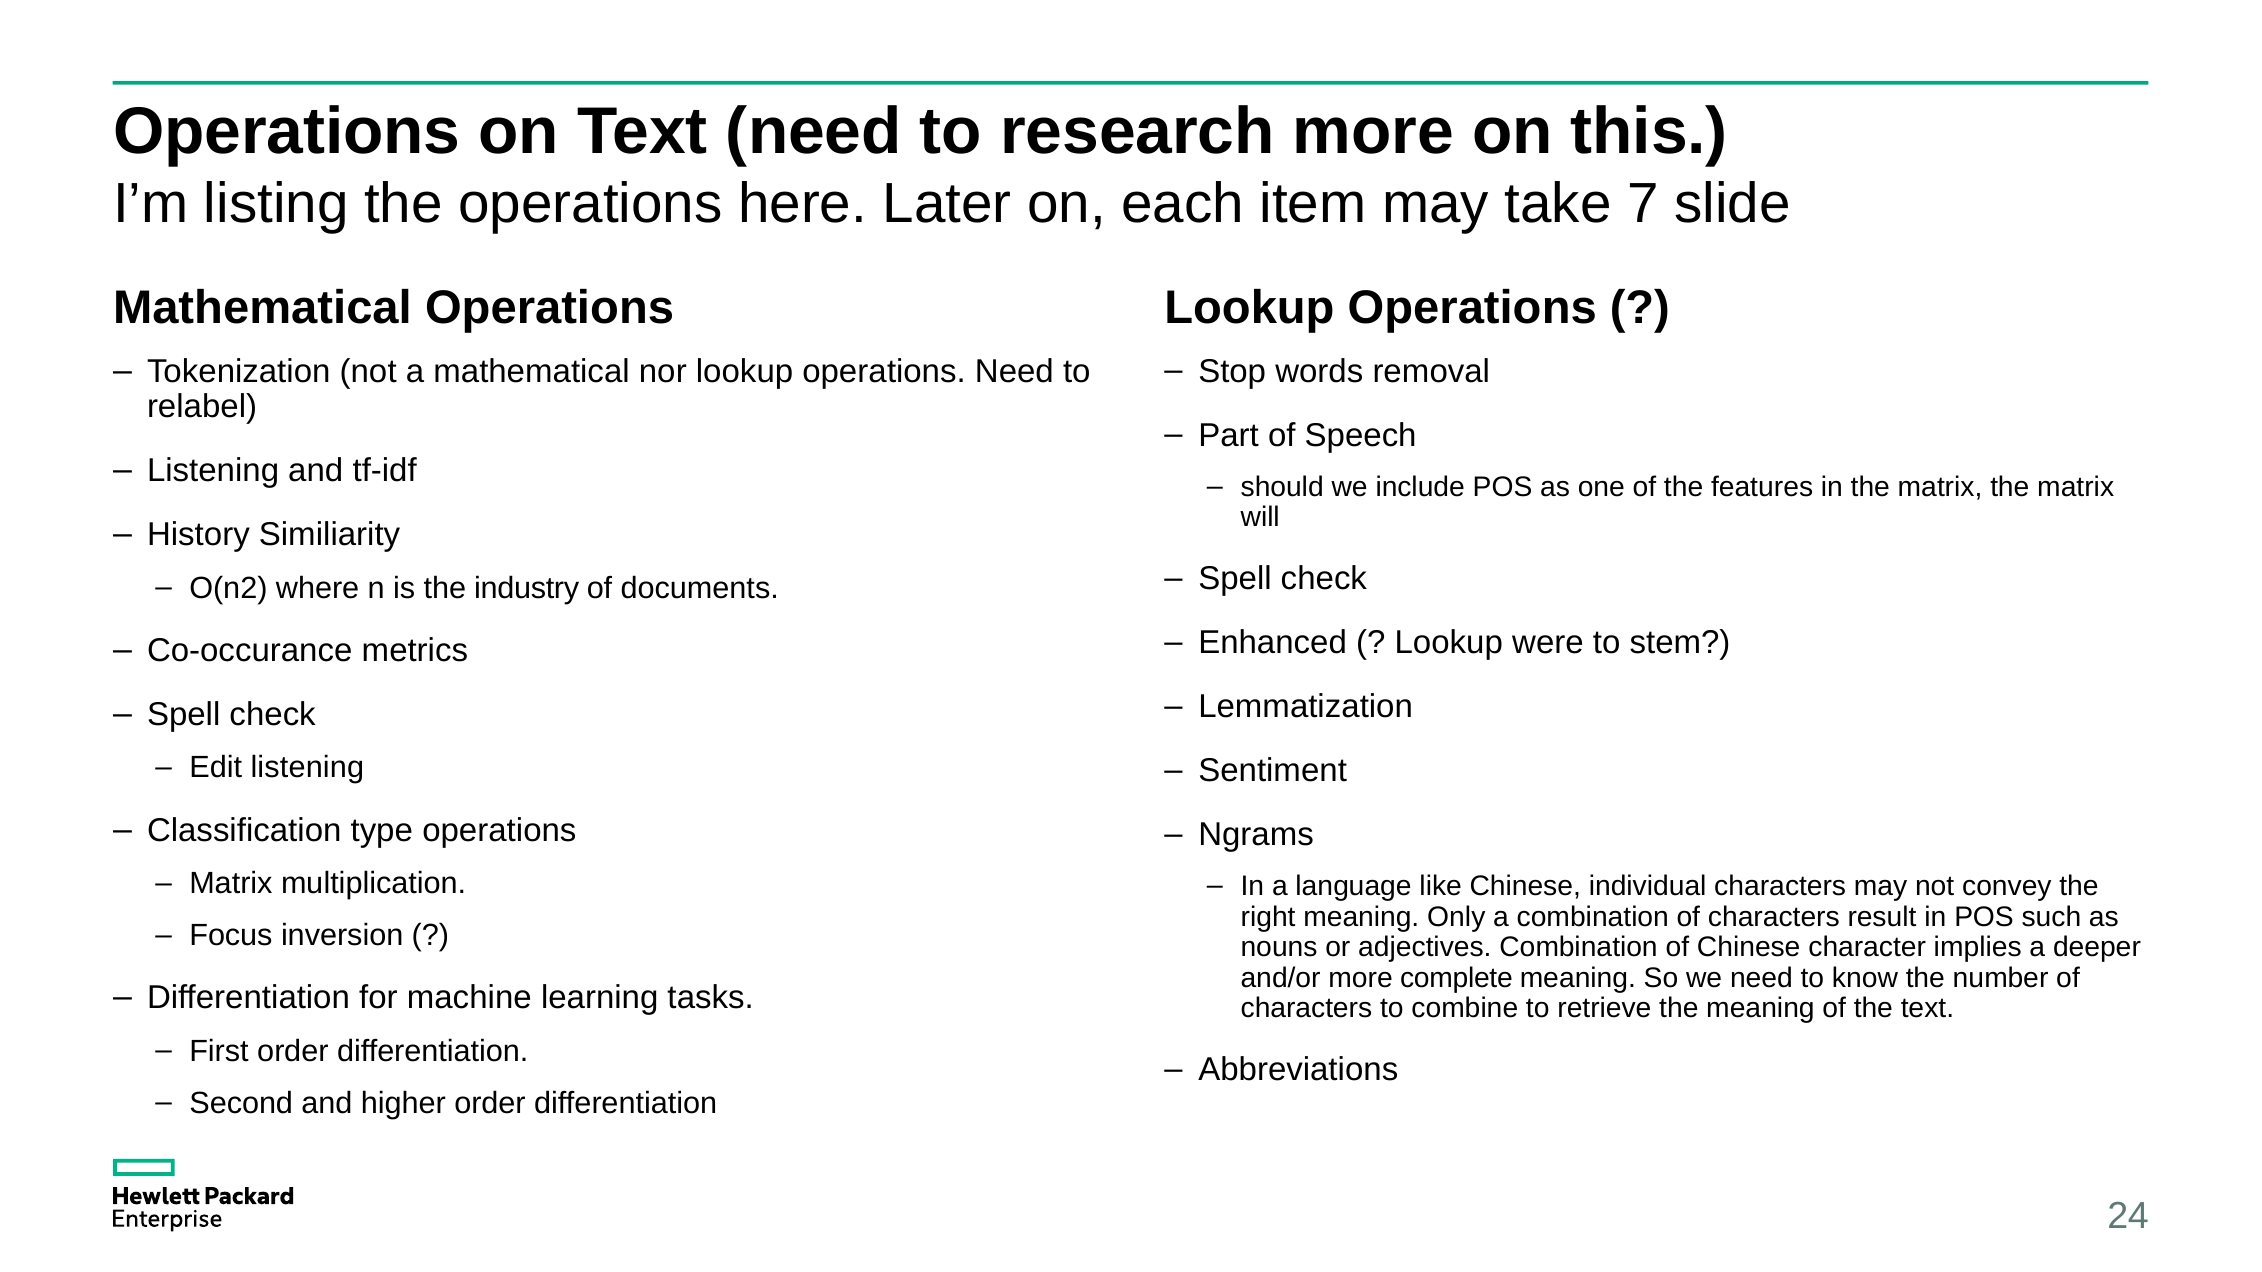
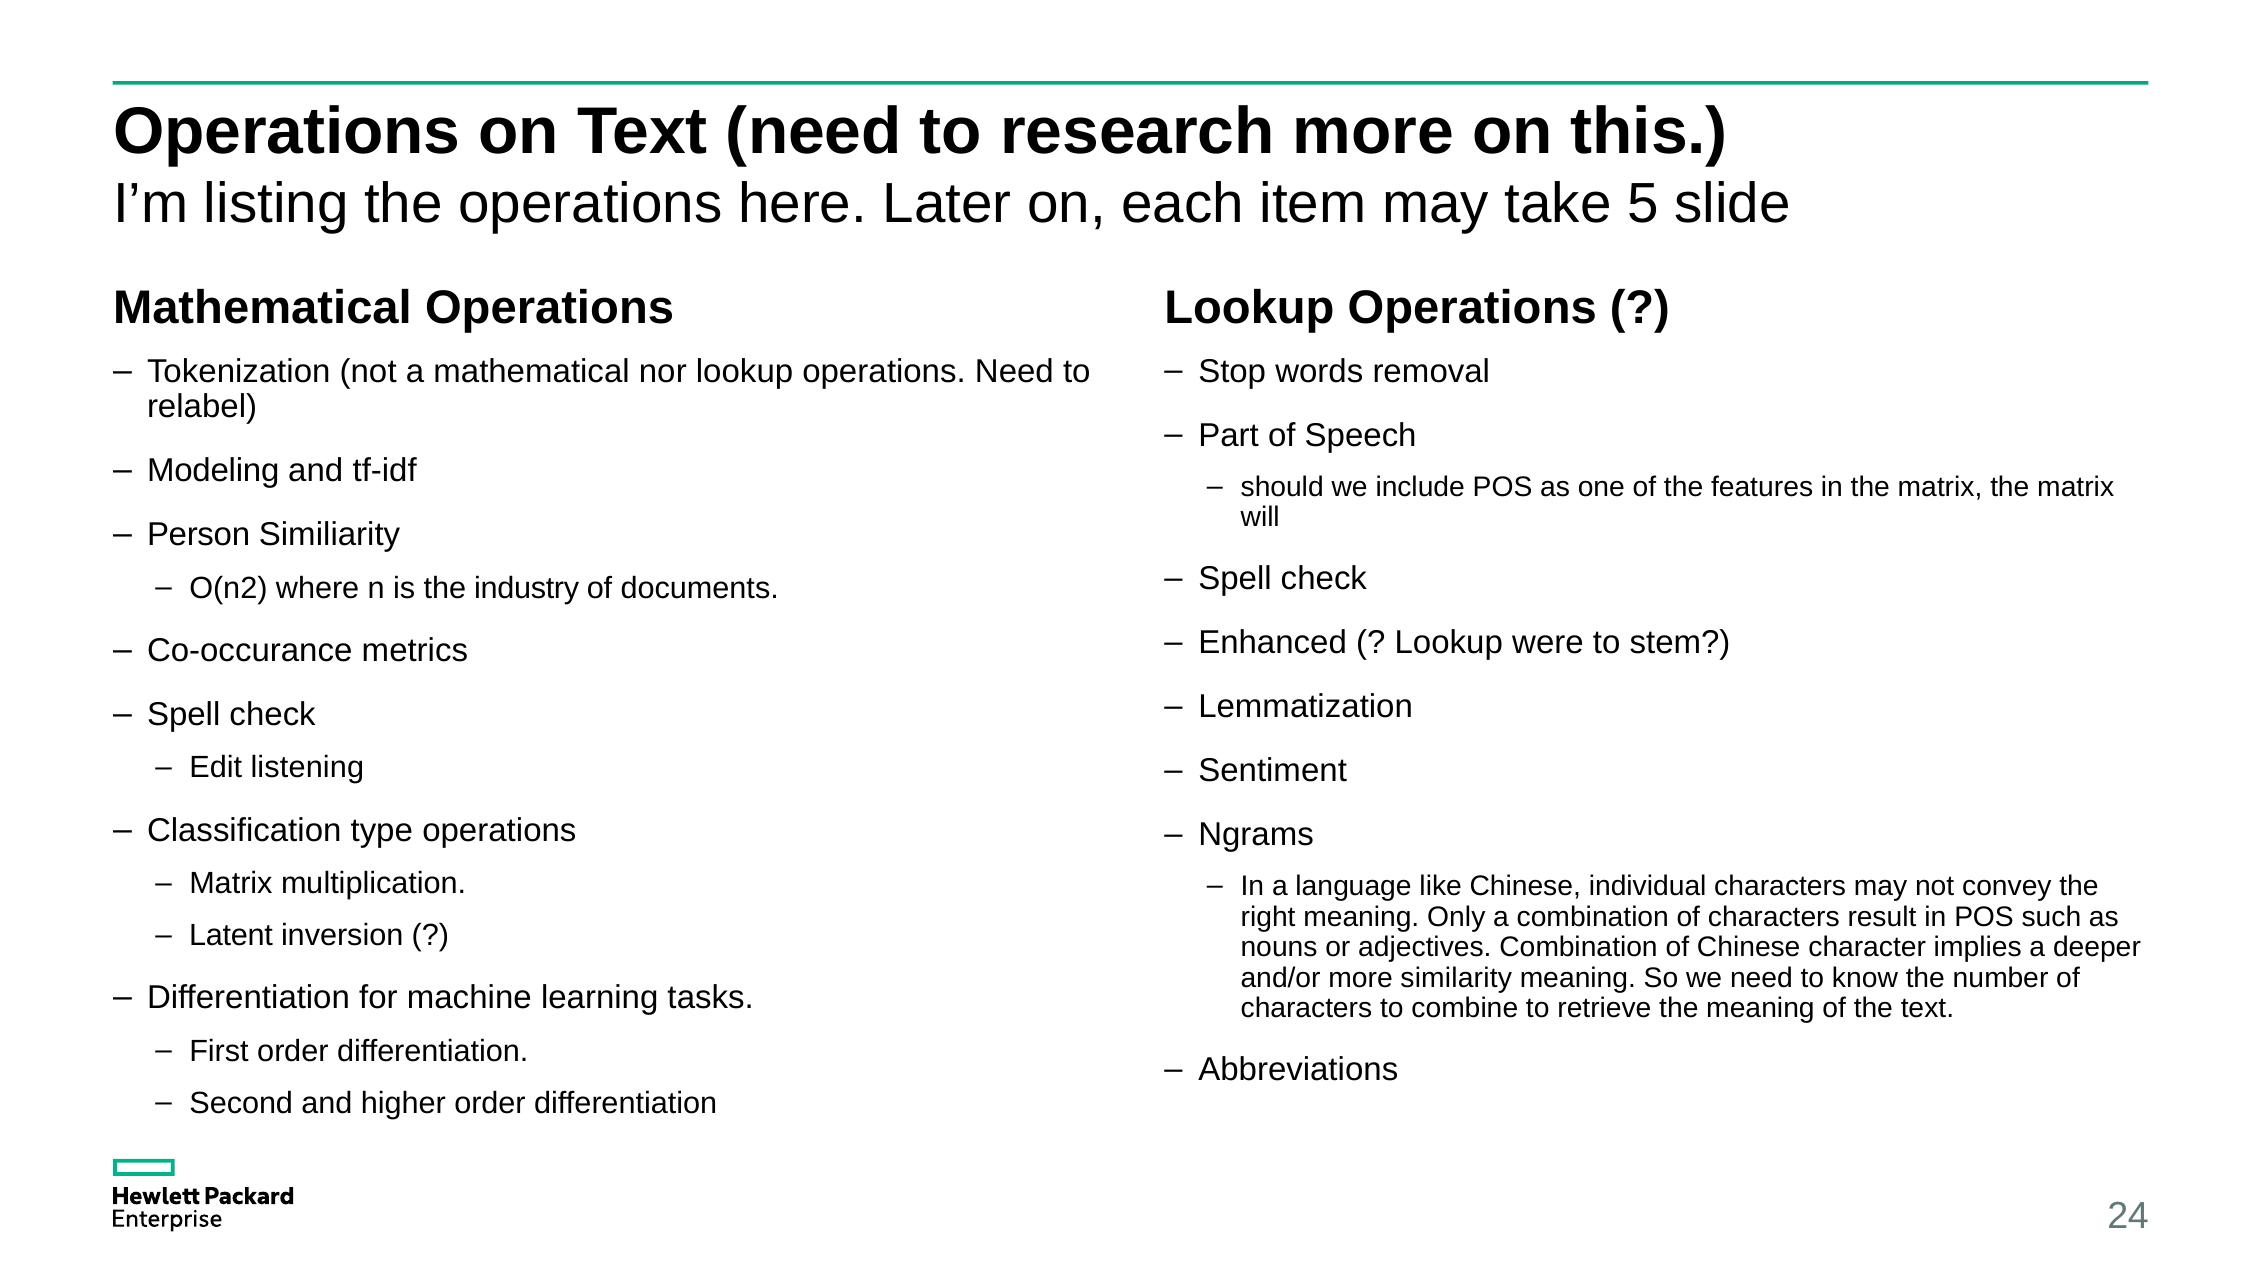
7: 7 -> 5
Listening at (213, 471): Listening -> Modeling
History: History -> Person
Focus: Focus -> Latent
complete: complete -> similarity
